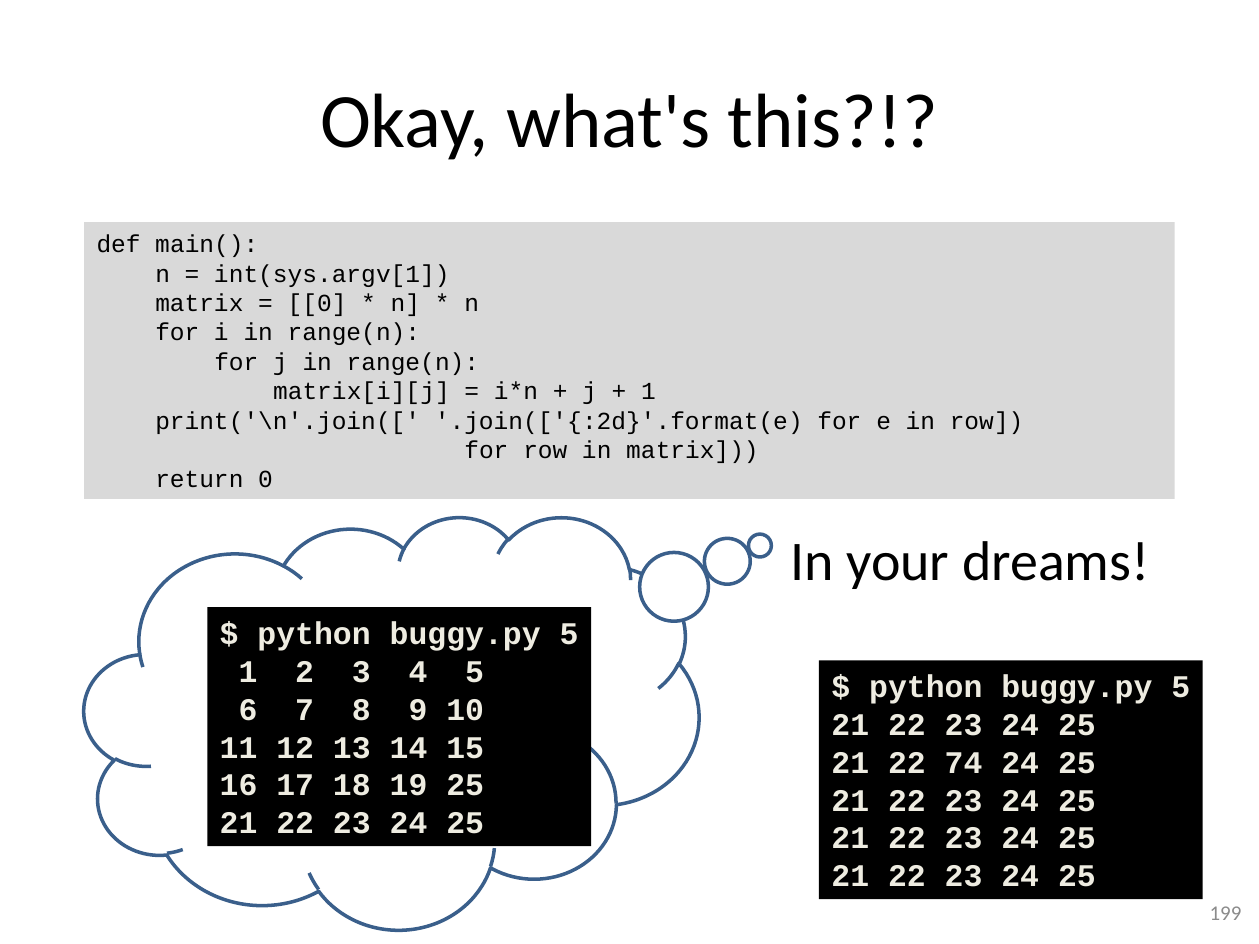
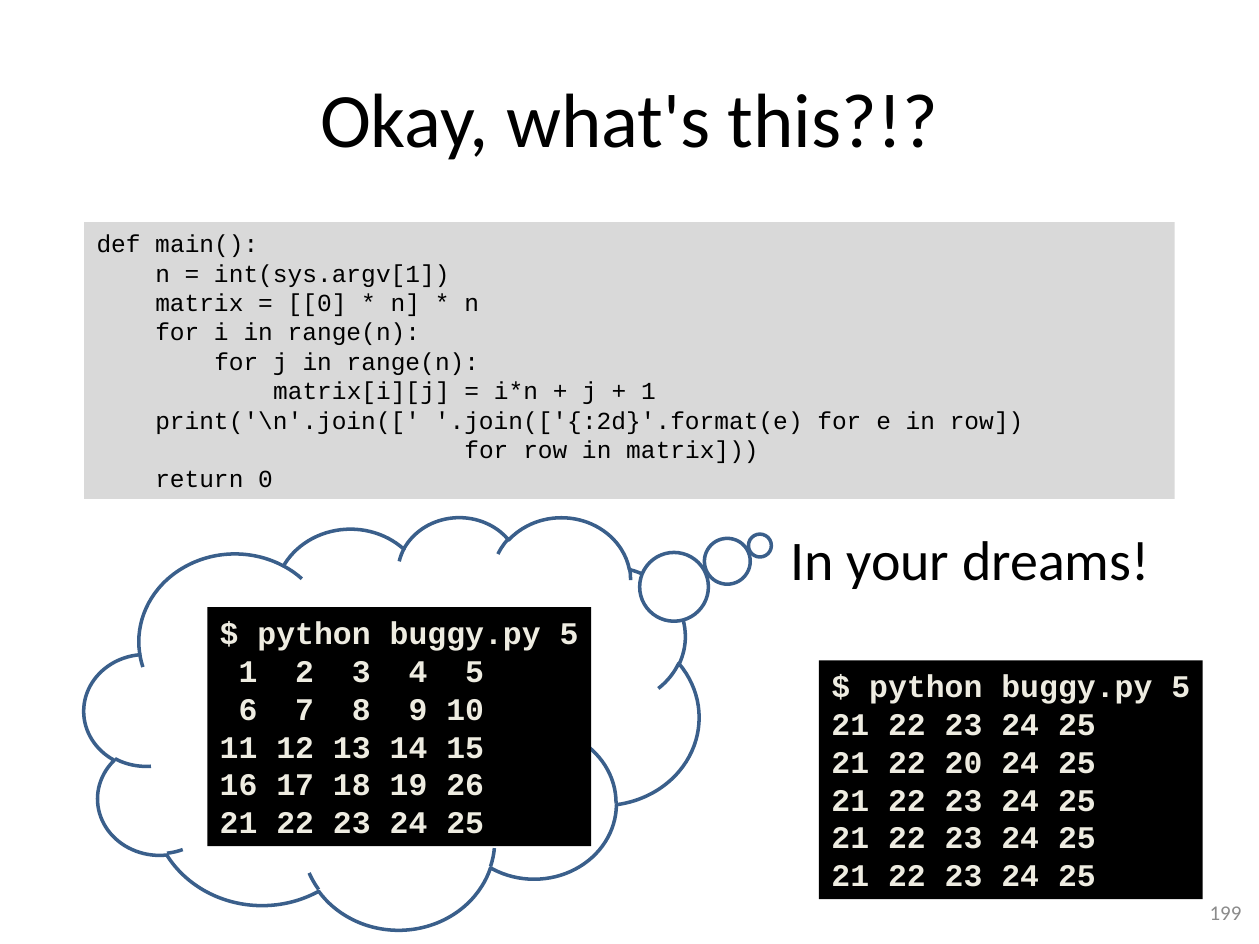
74: 74 -> 20
19 25: 25 -> 26
